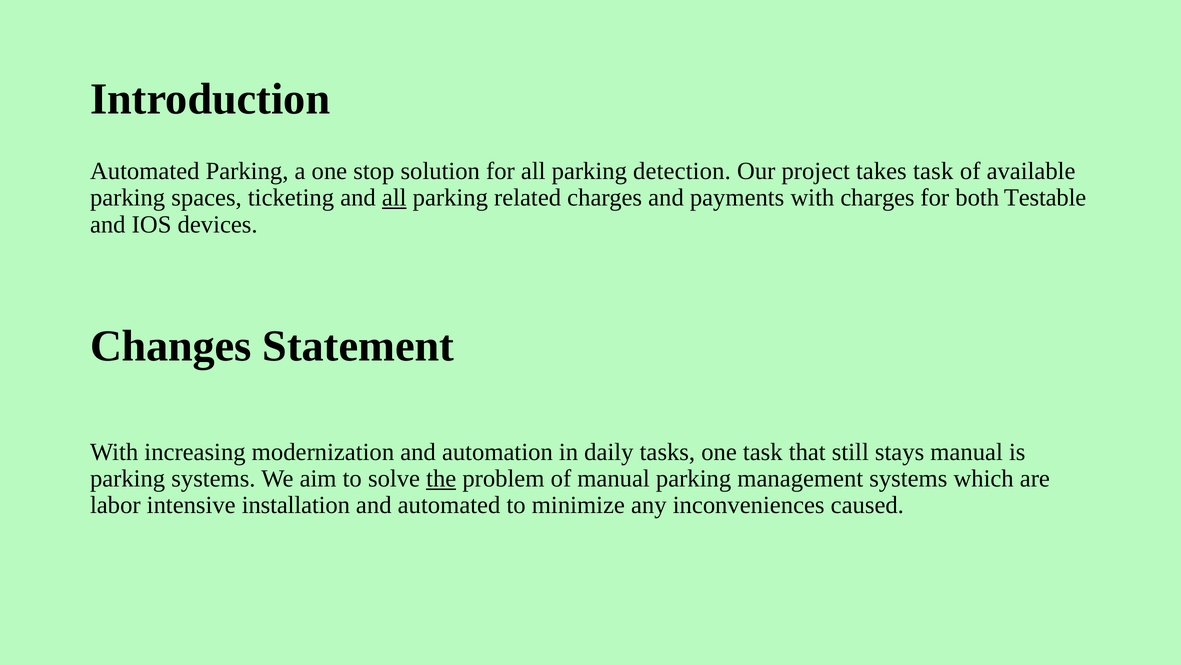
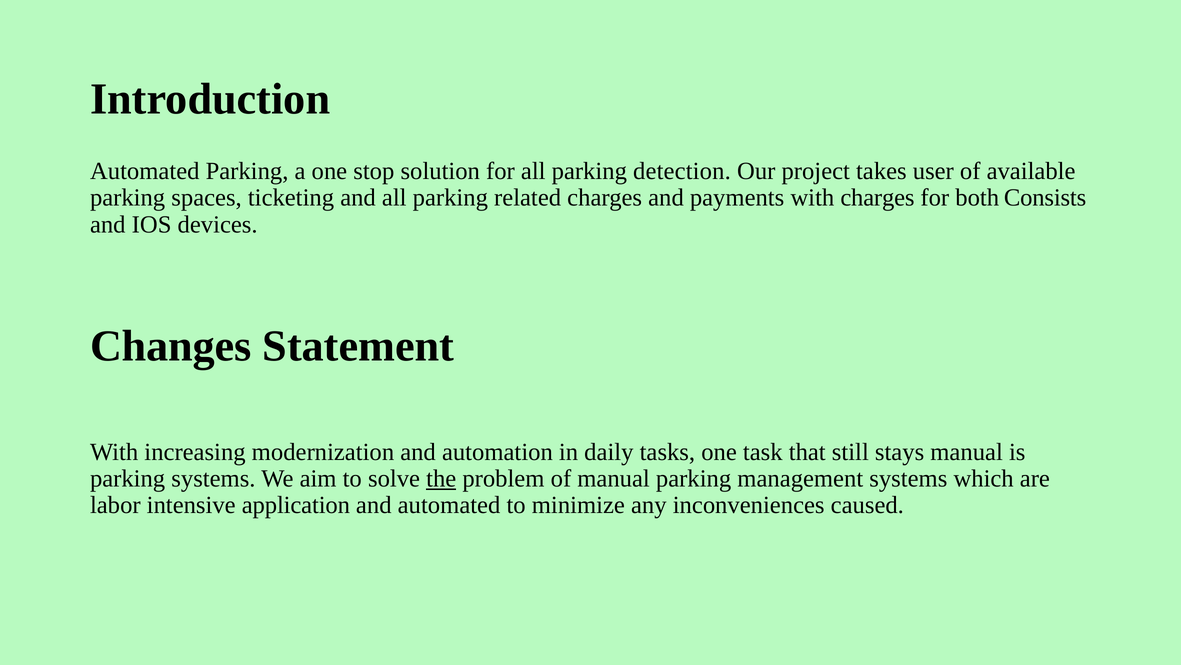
takes task: task -> user
all at (394, 198) underline: present -> none
Testable: Testable -> Consists
installation: installation -> application
